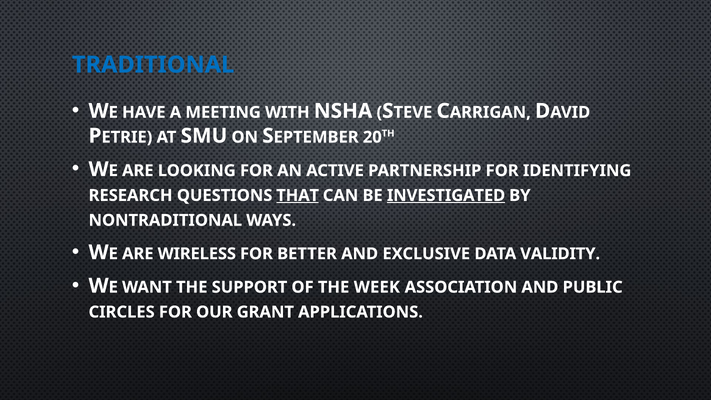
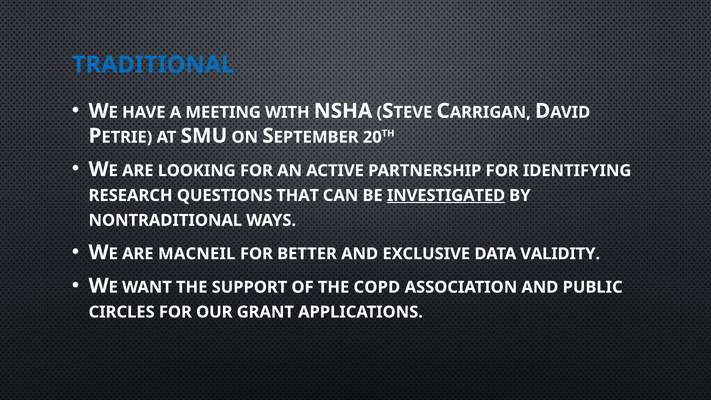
THAT underline: present -> none
WIRELESS: WIRELESS -> MACNEIL
WEEK: WEEK -> COPD
